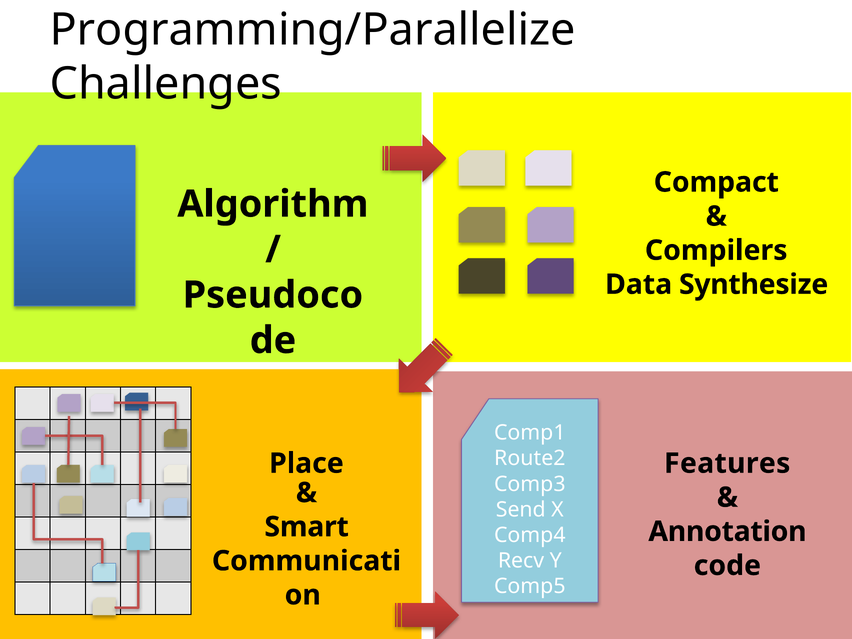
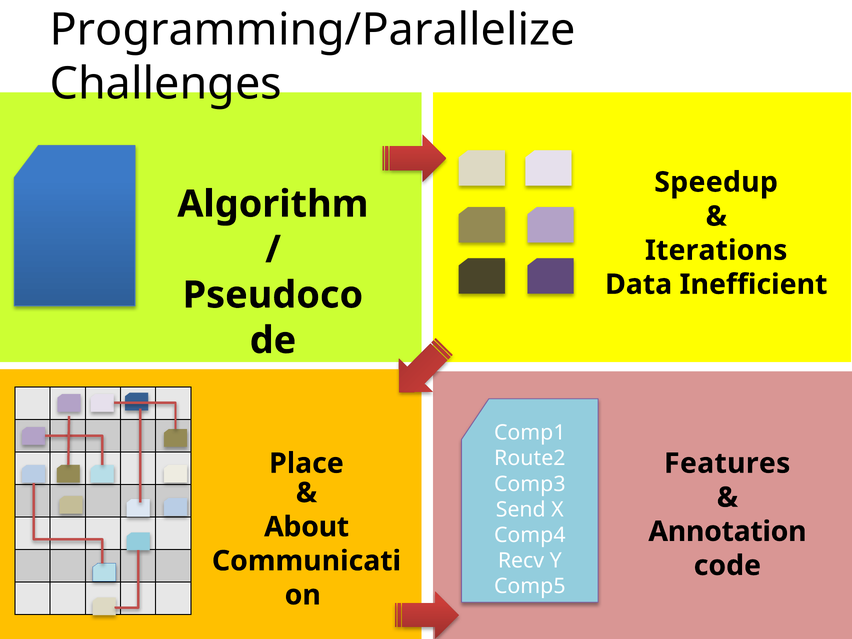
Compact: Compact -> Speedup
Compilers: Compilers -> Iterations
Synthesize: Synthesize -> Inefficient
Smart: Smart -> About
